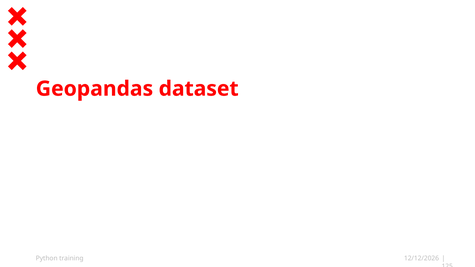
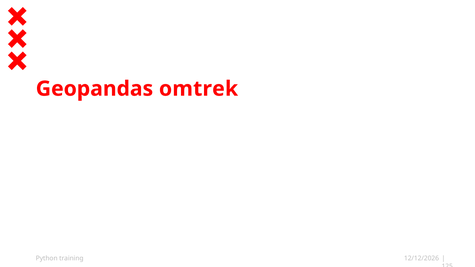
dataset: dataset -> omtrek
